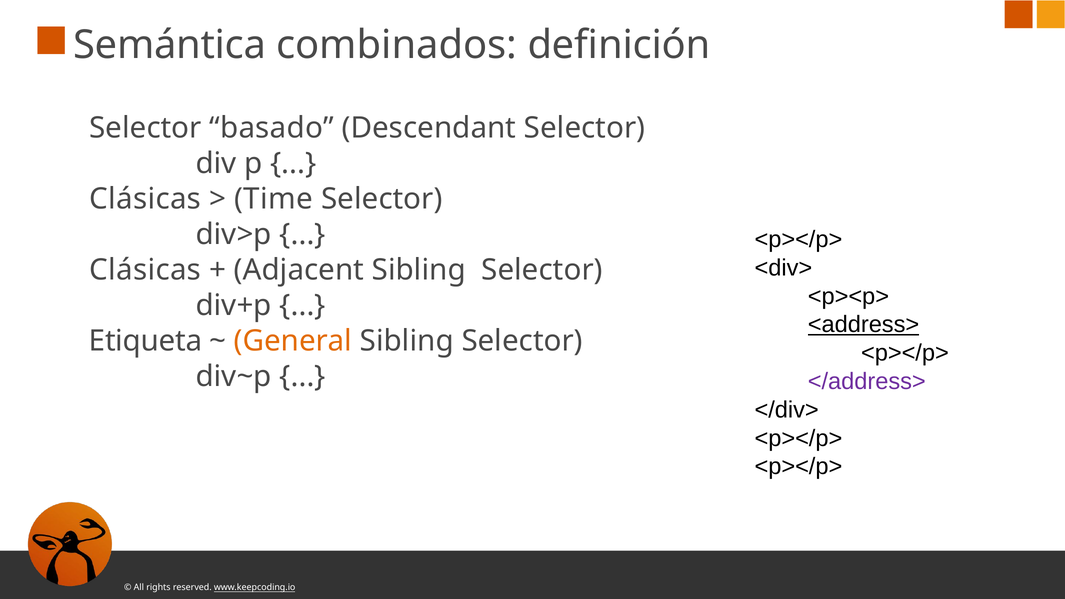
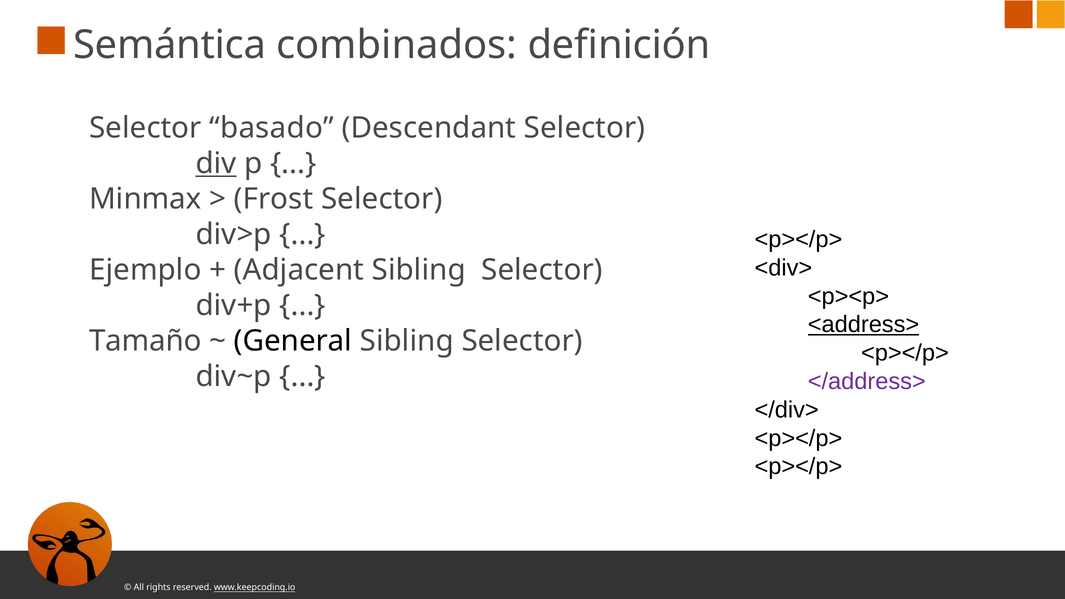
div underline: none -> present
Clásicas at (145, 199): Clásicas -> Minmax
Time: Time -> Frost
Clásicas at (145, 270): Clásicas -> Ejemplo
Etiqueta: Etiqueta -> Tamaño
General colour: orange -> black
